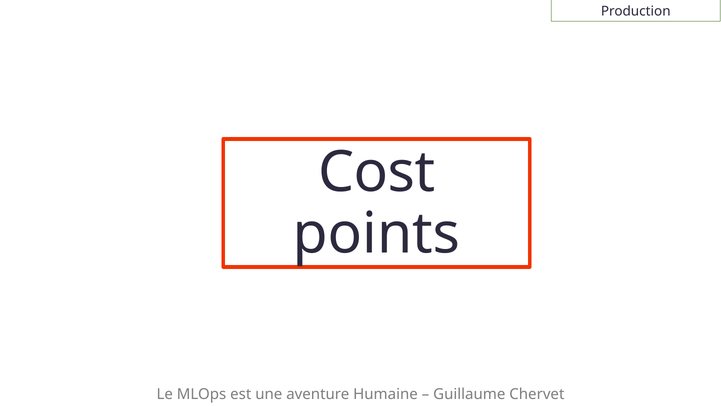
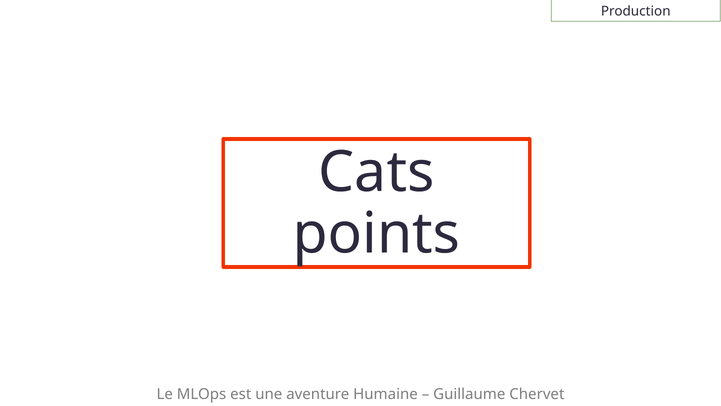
Cost: Cost -> Cats
